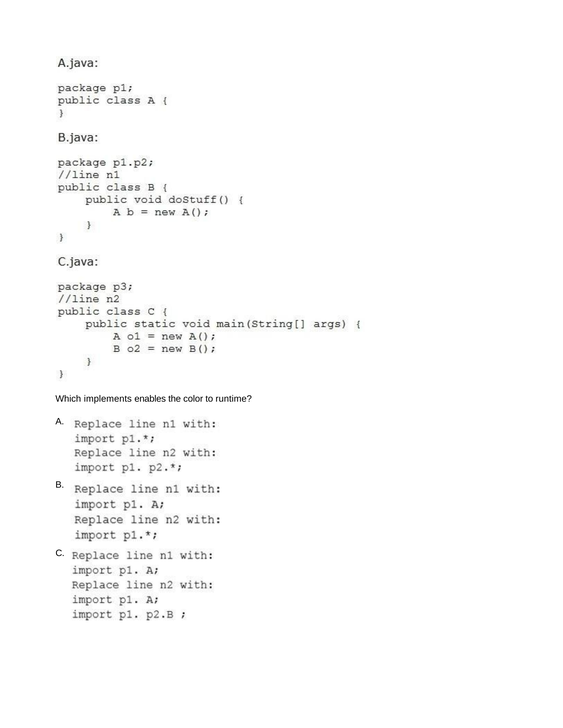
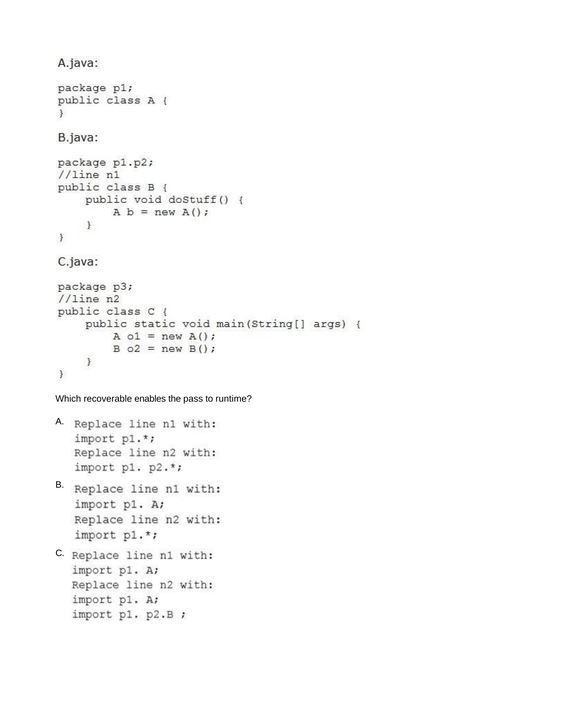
implements: implements -> recoverable
color: color -> pass
